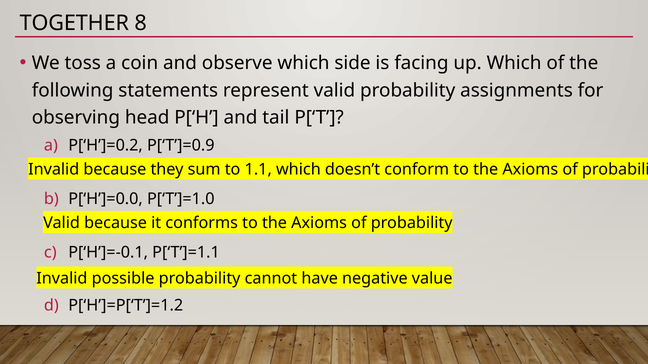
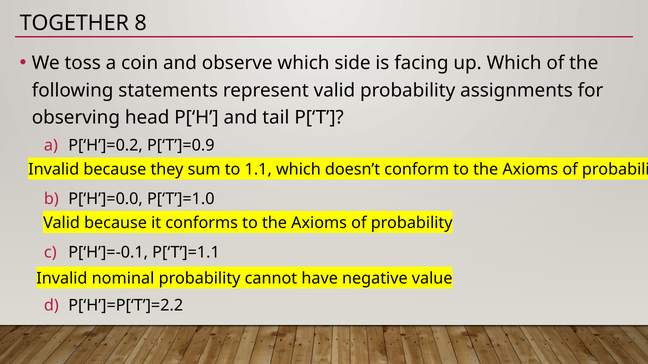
possible: possible -> nominal
P[‘H’]=P[‘T’]=1.2: P[‘H’]=P[‘T’]=1.2 -> P[‘H’]=P[‘T’]=2.2
